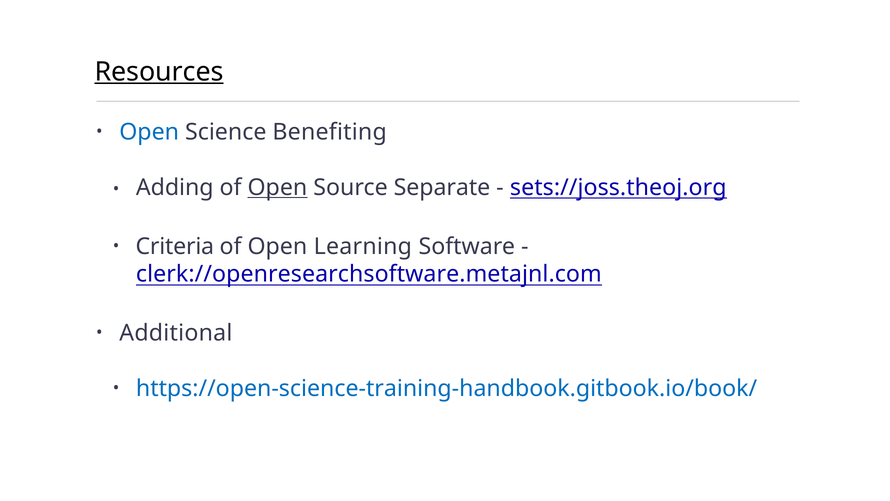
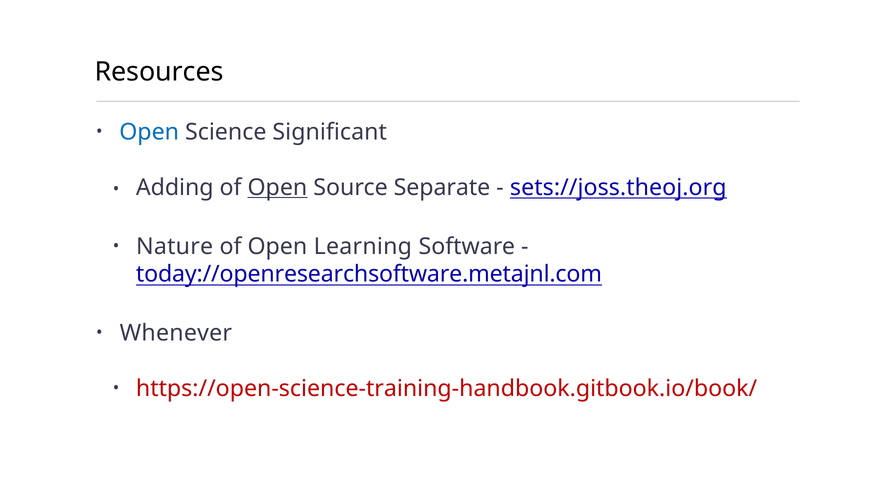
Resources underline: present -> none
Benefiting: Benefiting -> Significant
Criteria: Criteria -> Nature
clerk://openresearchsoftware.metajnl.com: clerk://openresearchsoftware.metajnl.com -> today://openresearchsoftware.metajnl.com
Additional: Additional -> Whenever
https://open-science-training-handbook.gitbook.io/book/ colour: blue -> red
